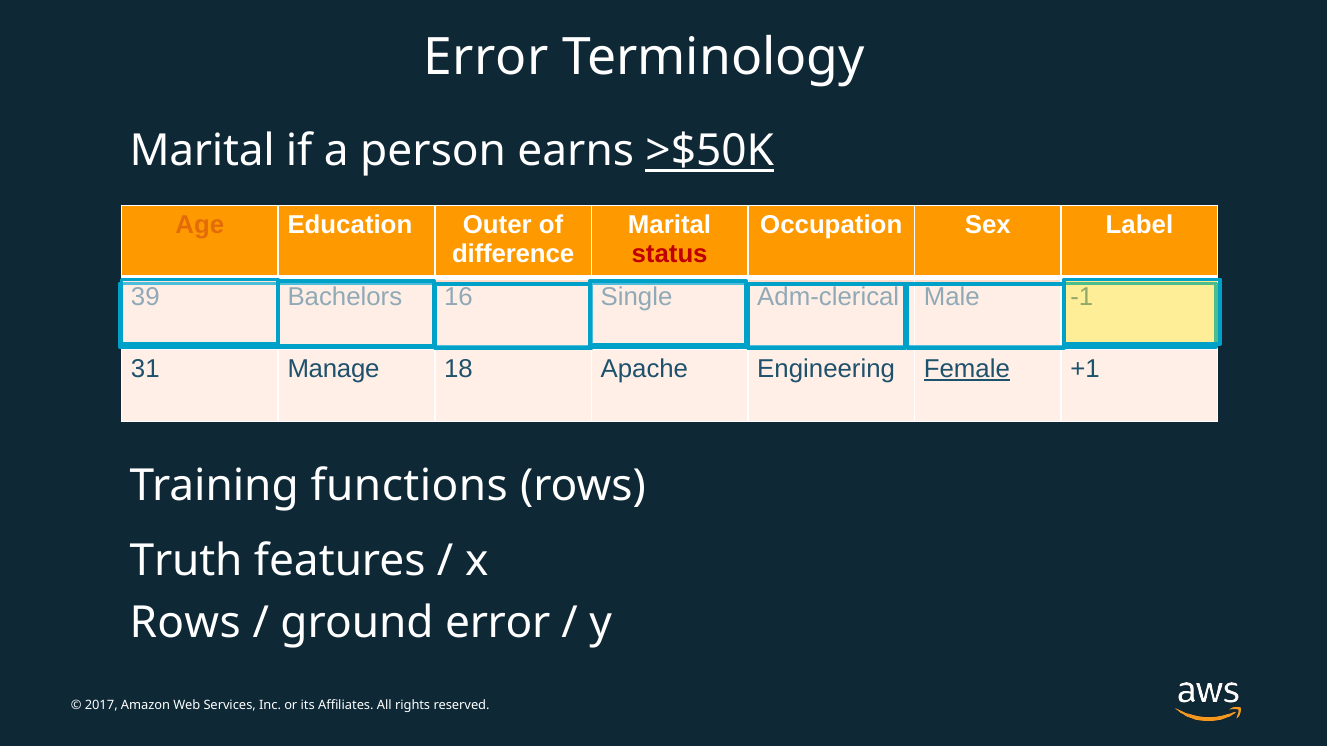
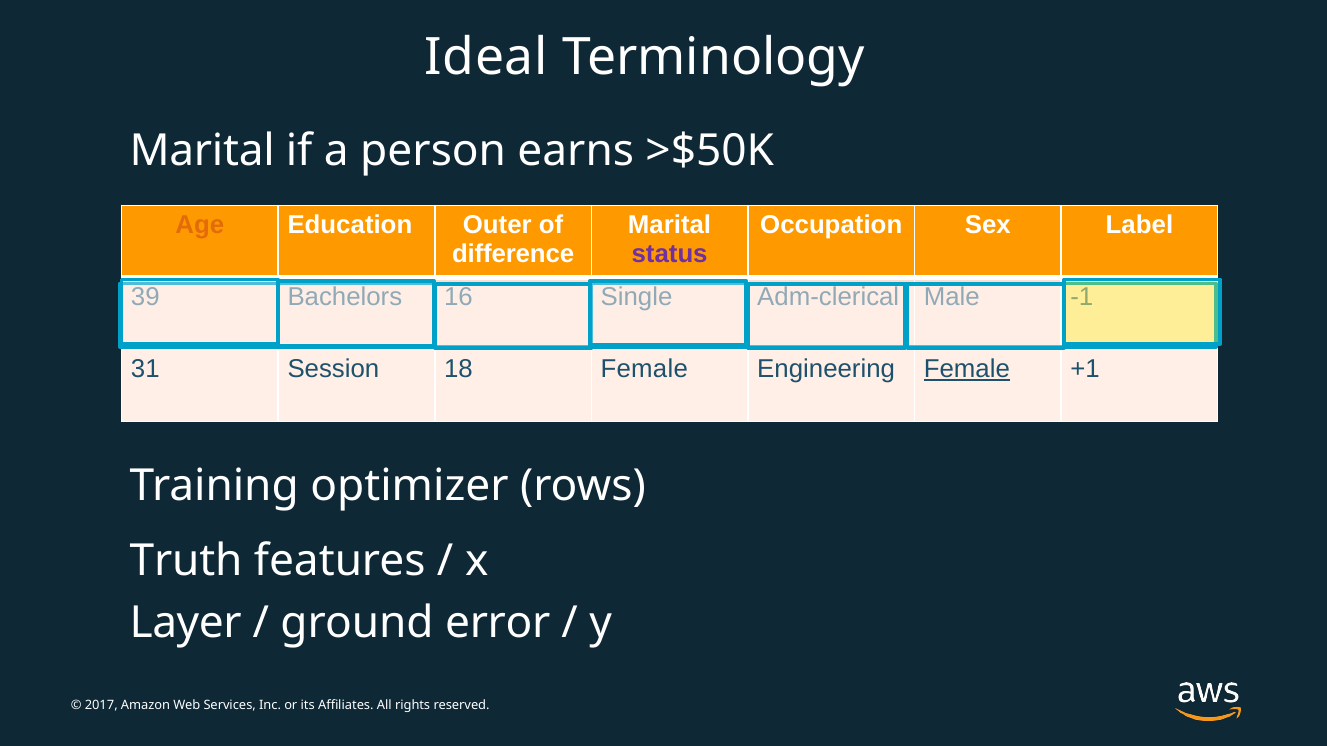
Error at (486, 58): Error -> Ideal
>$50K underline: present -> none
status colour: red -> purple
Manage: Manage -> Session
18 Apache: Apache -> Female
functions: functions -> optimizer
Rows at (185, 623): Rows -> Layer
